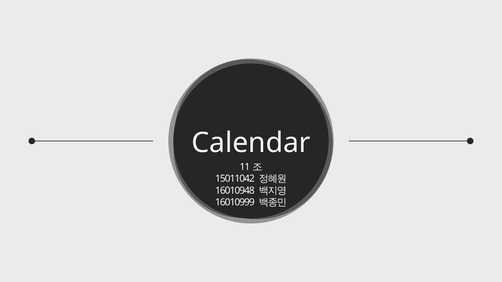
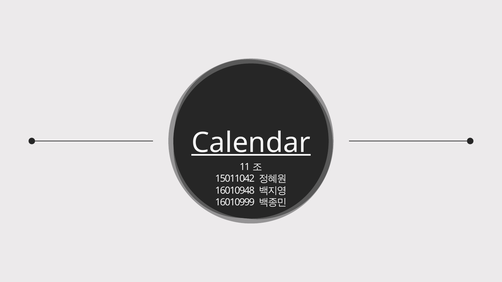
Calendar underline: none -> present
